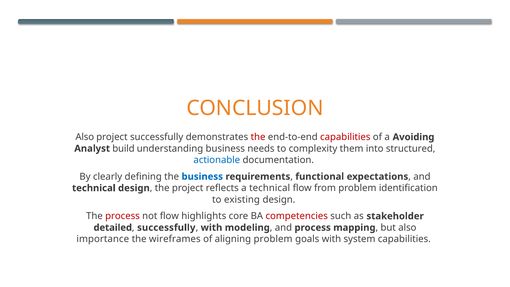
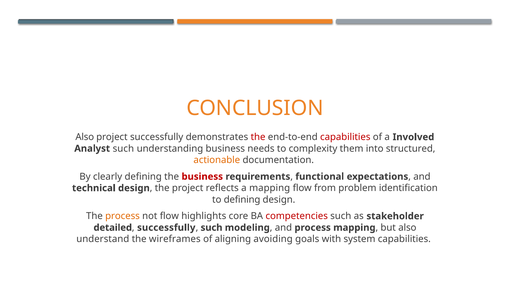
Avoiding: Avoiding -> Involved
Analyst build: build -> such
actionable colour: blue -> orange
business at (202, 177) colour: blue -> red
a technical: technical -> mapping
to existing: existing -> defining
process at (123, 216) colour: red -> orange
with at (211, 228): with -> such
importance: importance -> understand
aligning problem: problem -> avoiding
